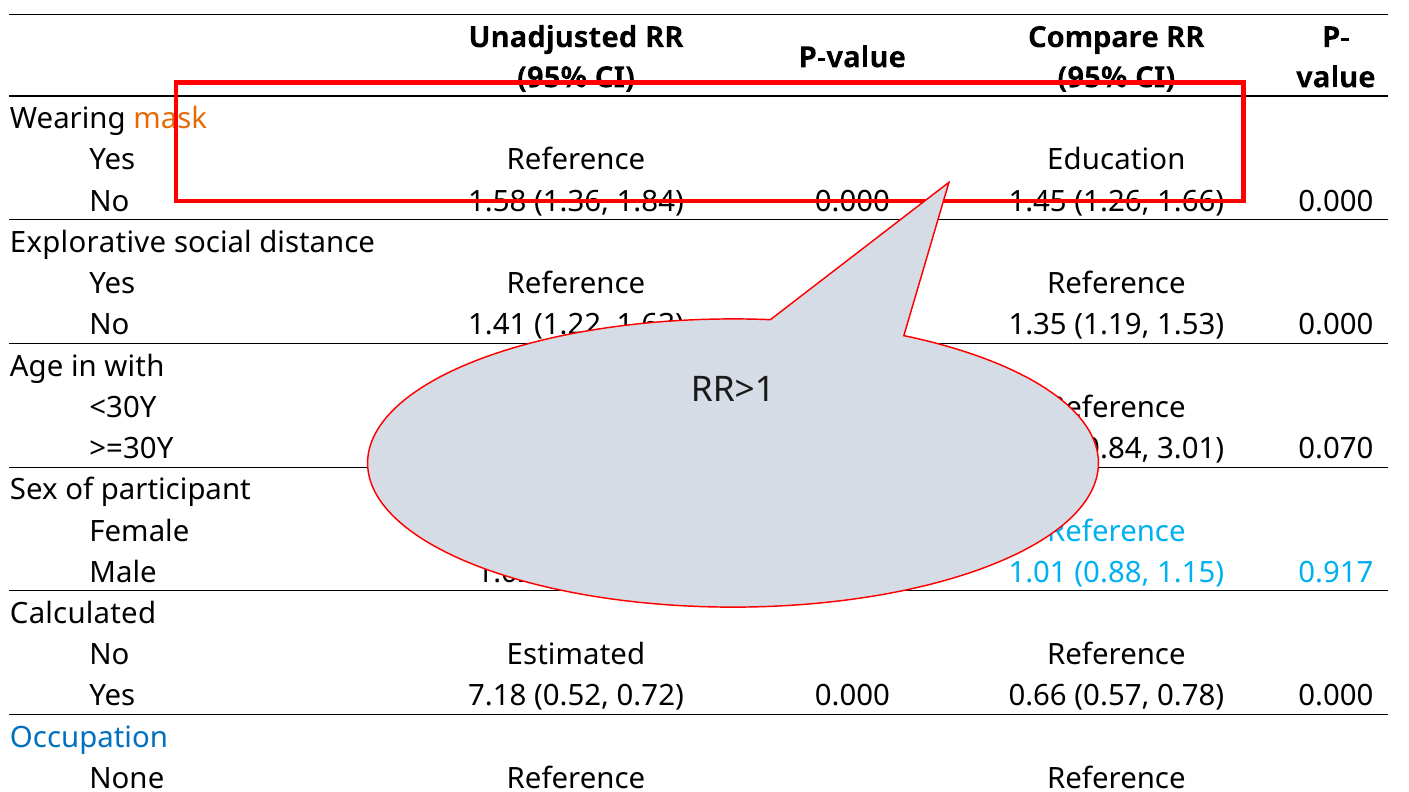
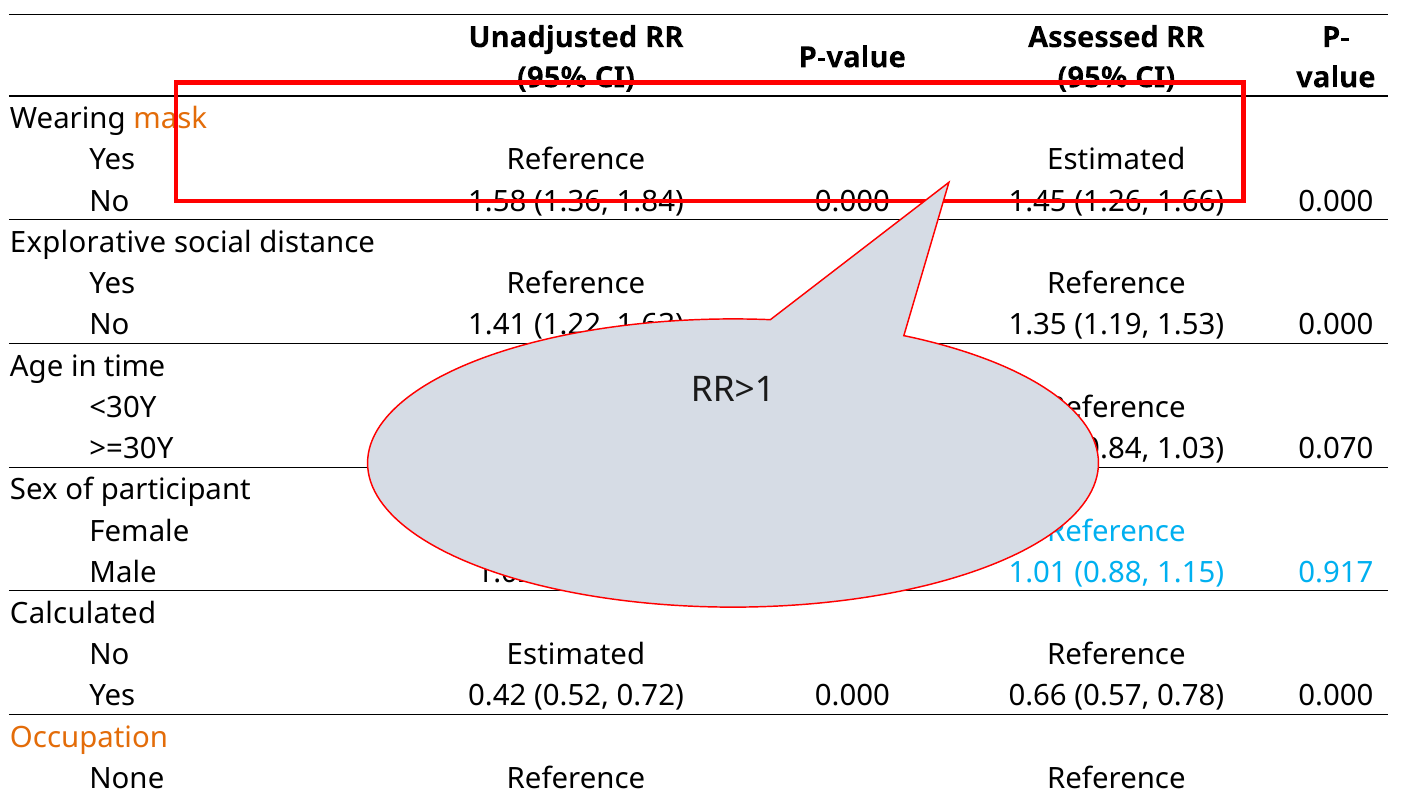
Compare: Compare -> Assessed
Reference Education: Education -> Estimated
with: with -> time
3.01: 3.01 -> 1.03
7.18: 7.18 -> 0.42
Occupation colour: blue -> orange
